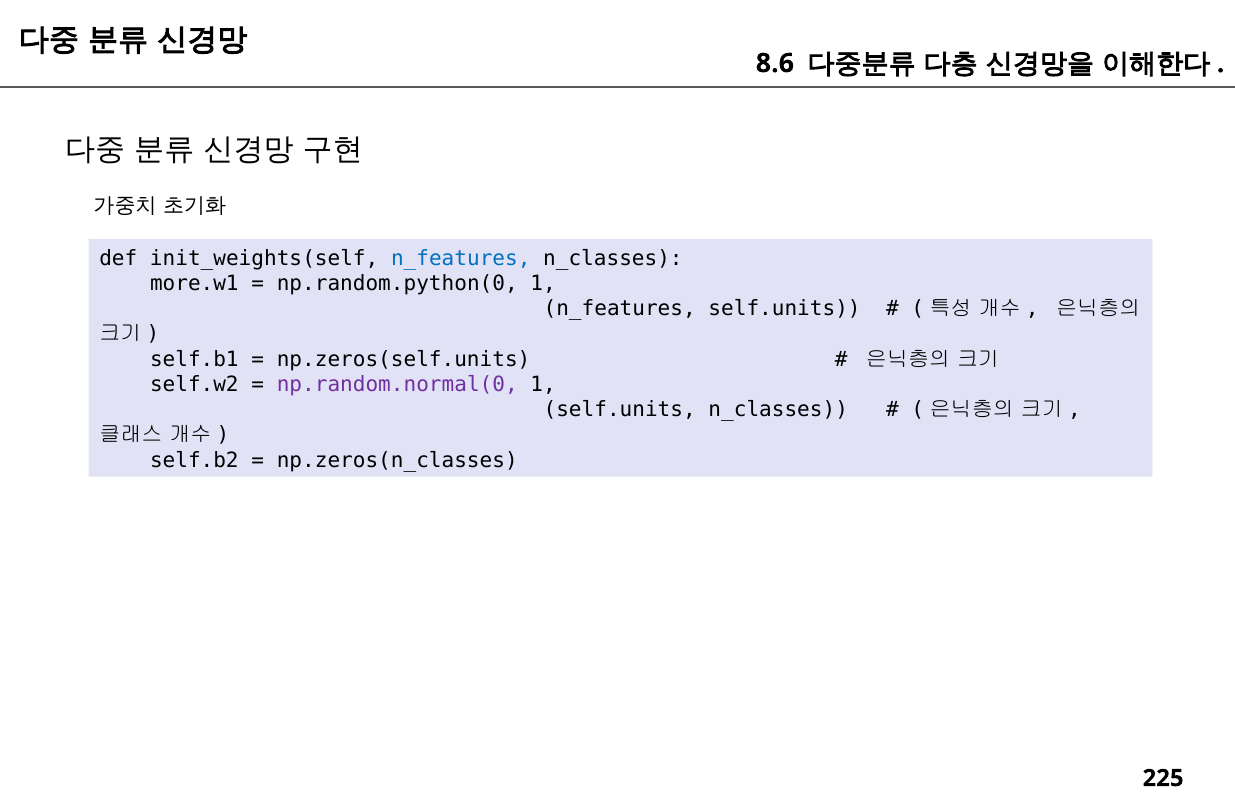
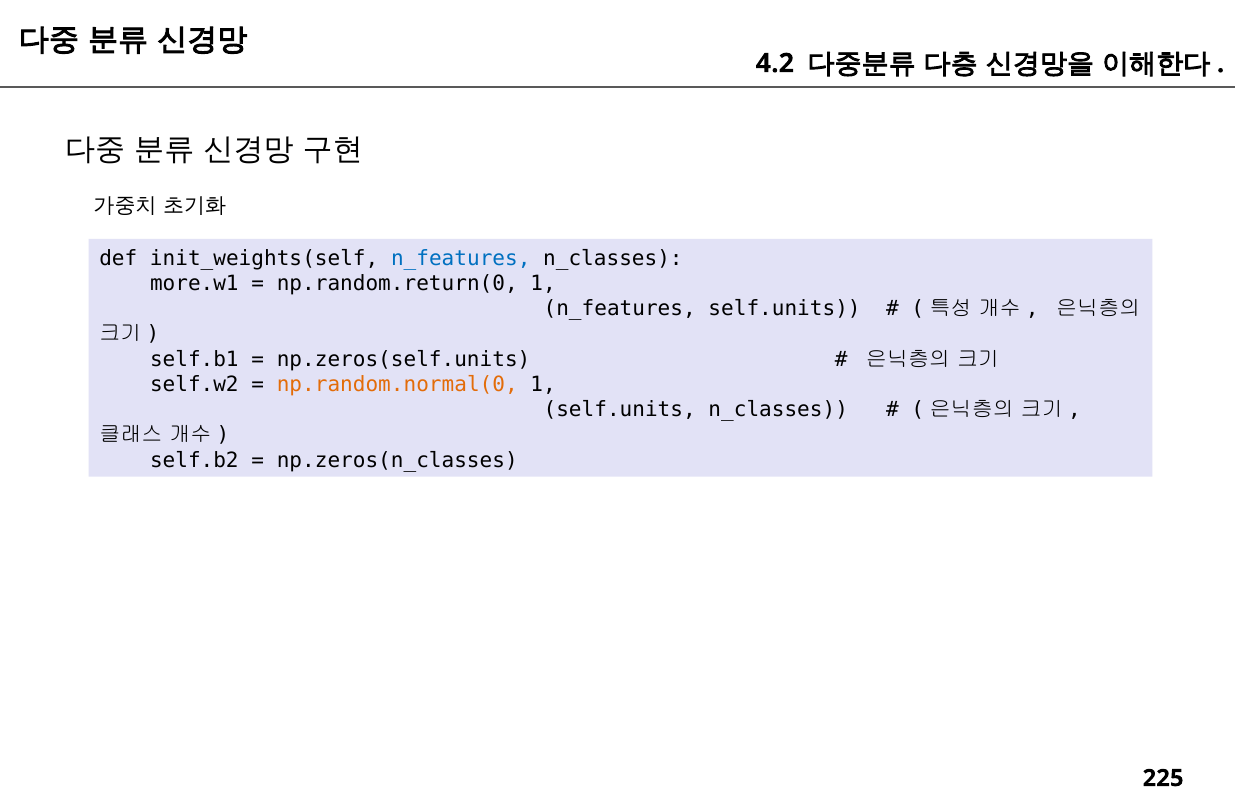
8.6: 8.6 -> 4.2
np.random.python(0: np.random.python(0 -> np.random.return(0
np.random.normal(0 colour: purple -> orange
